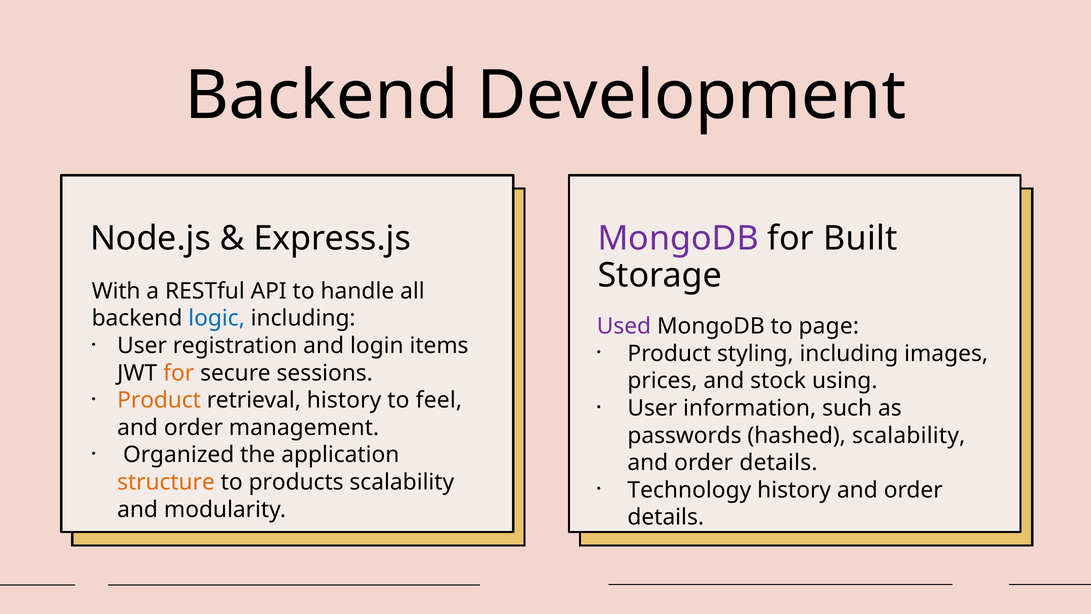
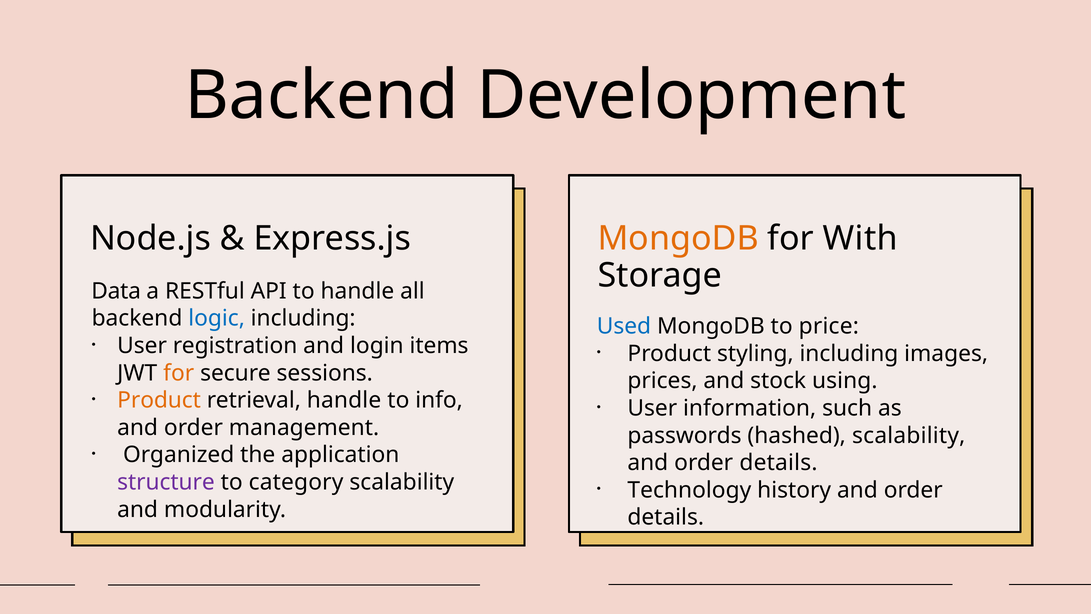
MongoDB at (678, 238) colour: purple -> orange
Built: Built -> With
With: With -> Data
Used colour: purple -> blue
page: page -> price
retrieval history: history -> handle
feel: feel -> info
structure colour: orange -> purple
products: products -> category
